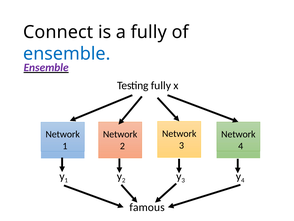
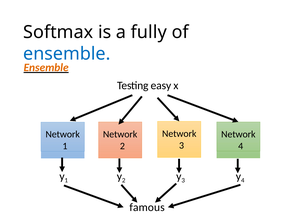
Connect: Connect -> Softmax
Ensemble at (46, 67) colour: purple -> orange
Testing fully: fully -> easy
